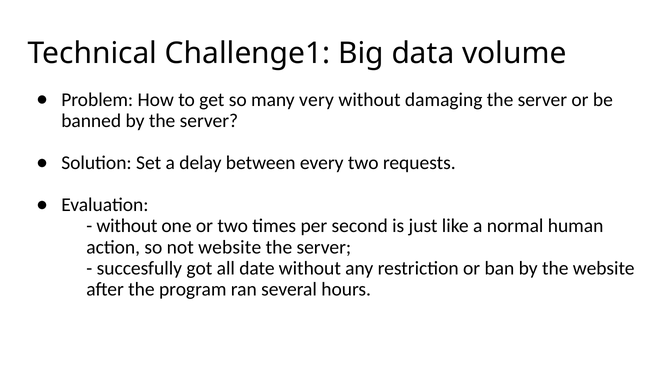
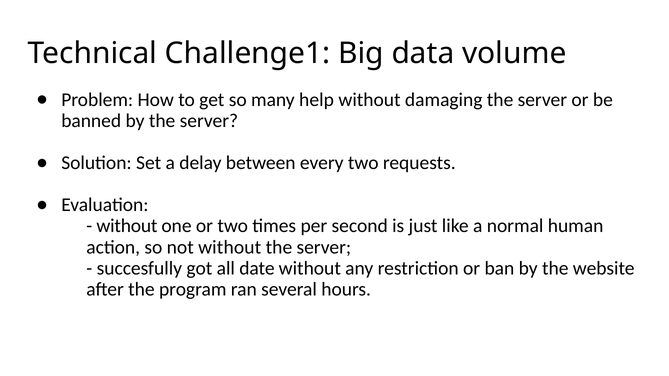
very: very -> help
not website: website -> without
